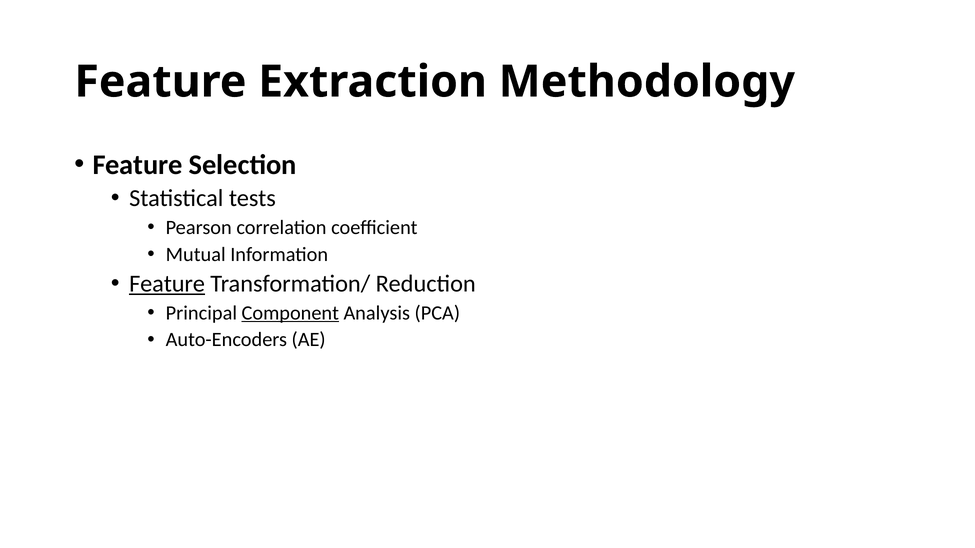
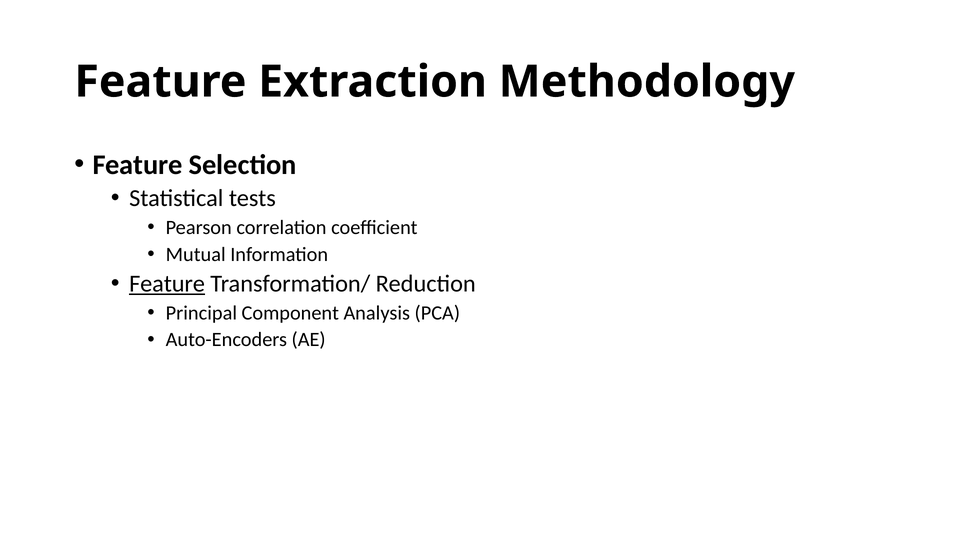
Component underline: present -> none
